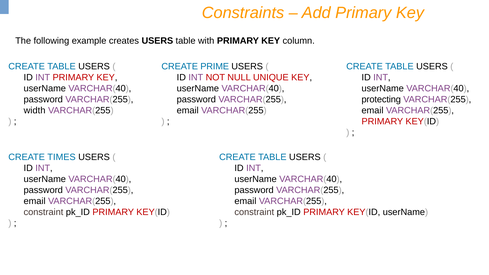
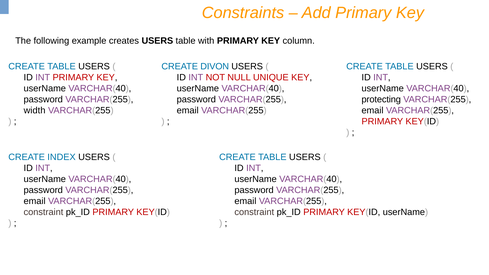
PRIME: PRIME -> DIVON
TIMES: TIMES -> INDEX
